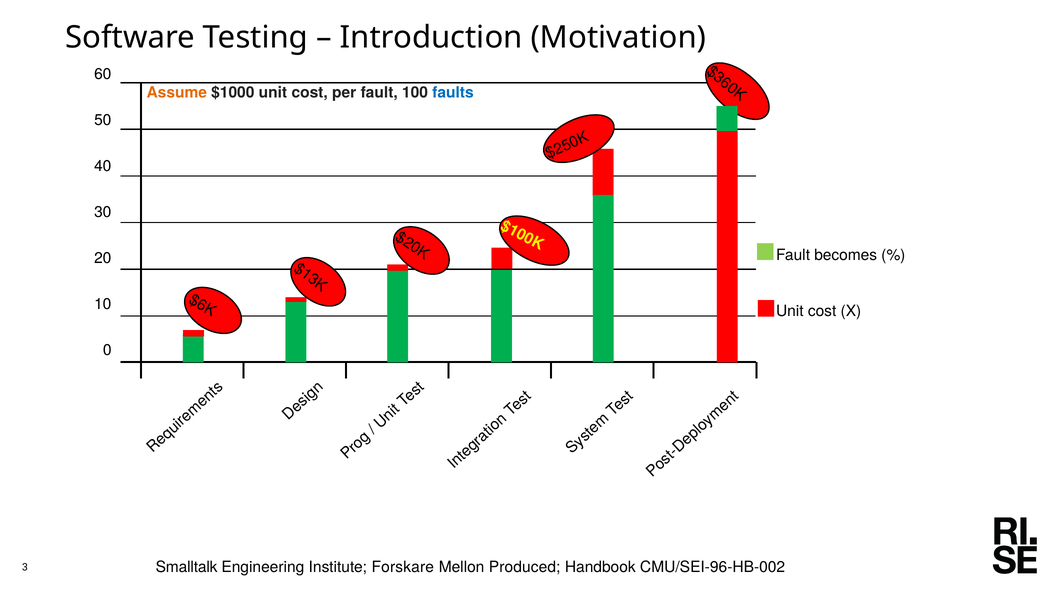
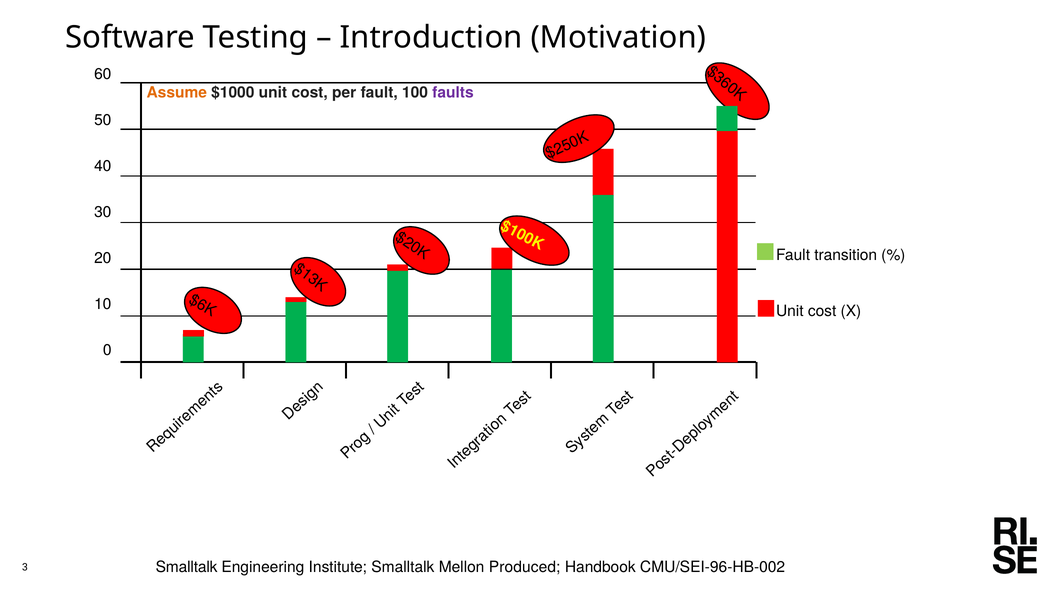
faults colour: blue -> purple
becomes: becomes -> transition
Institute Forskare: Forskare -> Smalltalk
